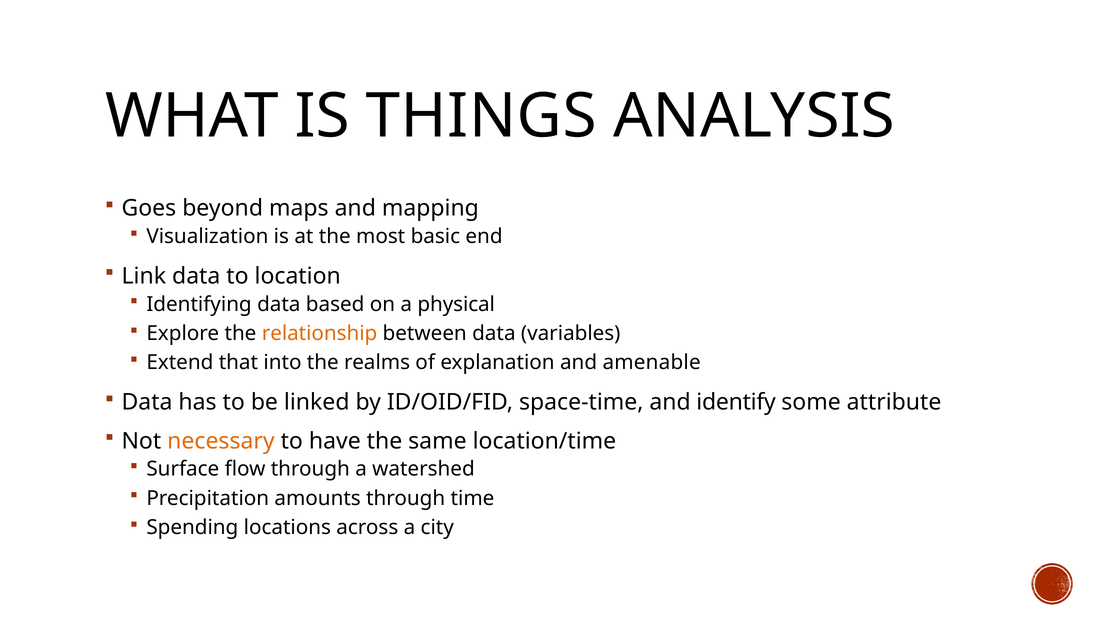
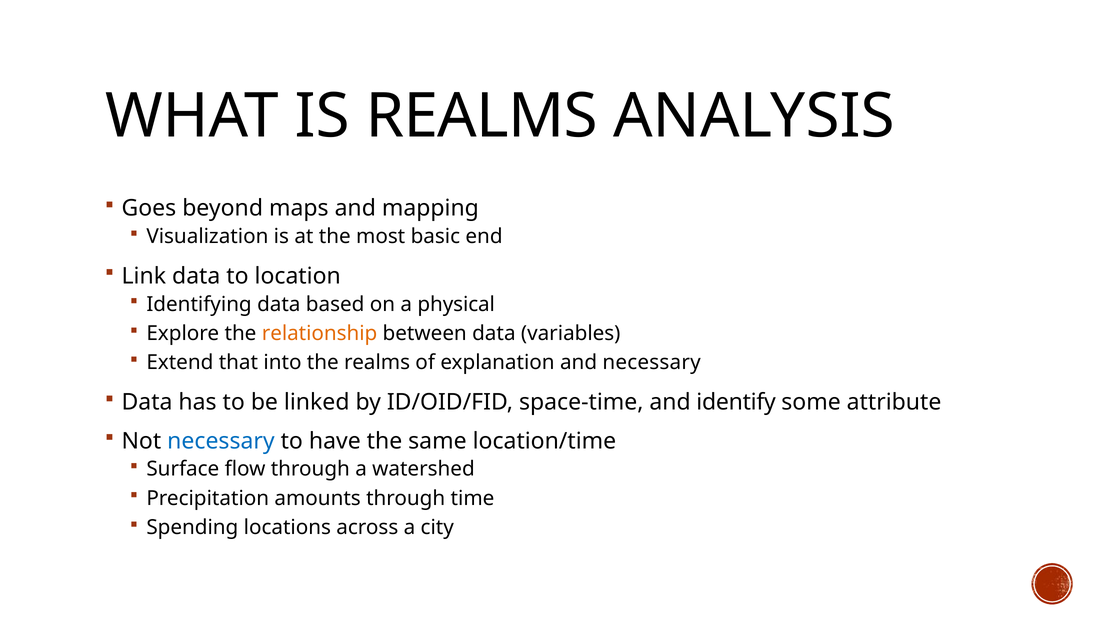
IS THINGS: THINGS -> REALMS
and amenable: amenable -> necessary
necessary at (221, 441) colour: orange -> blue
